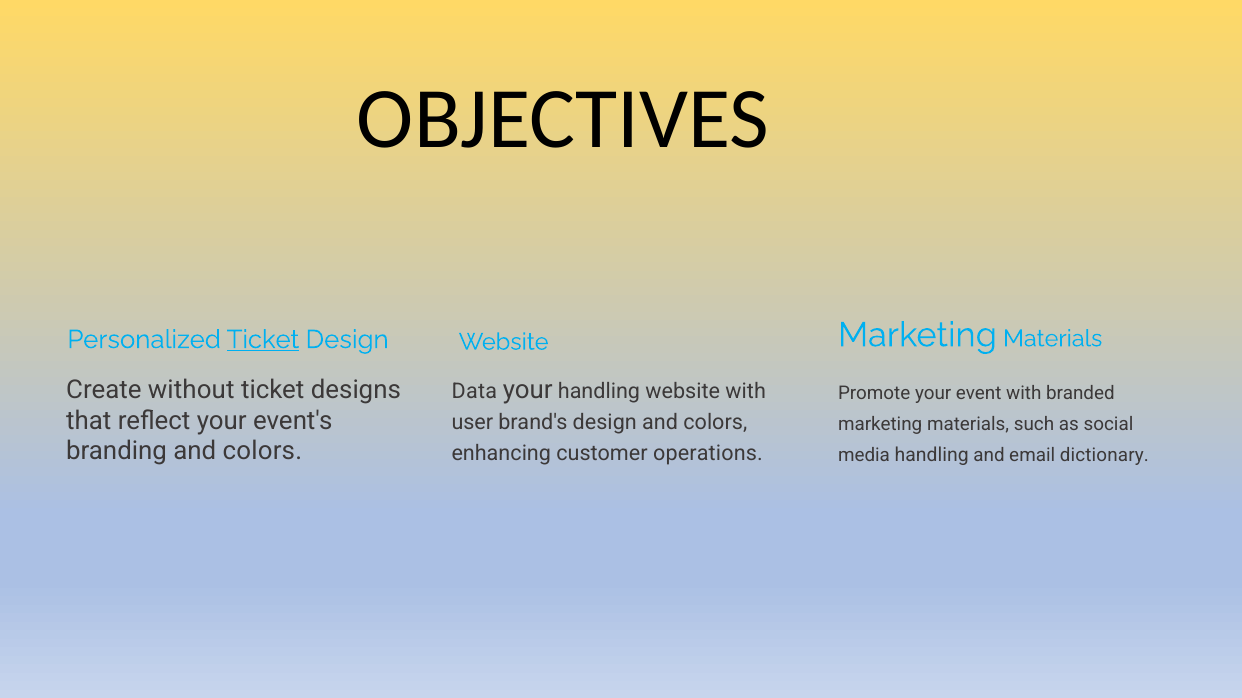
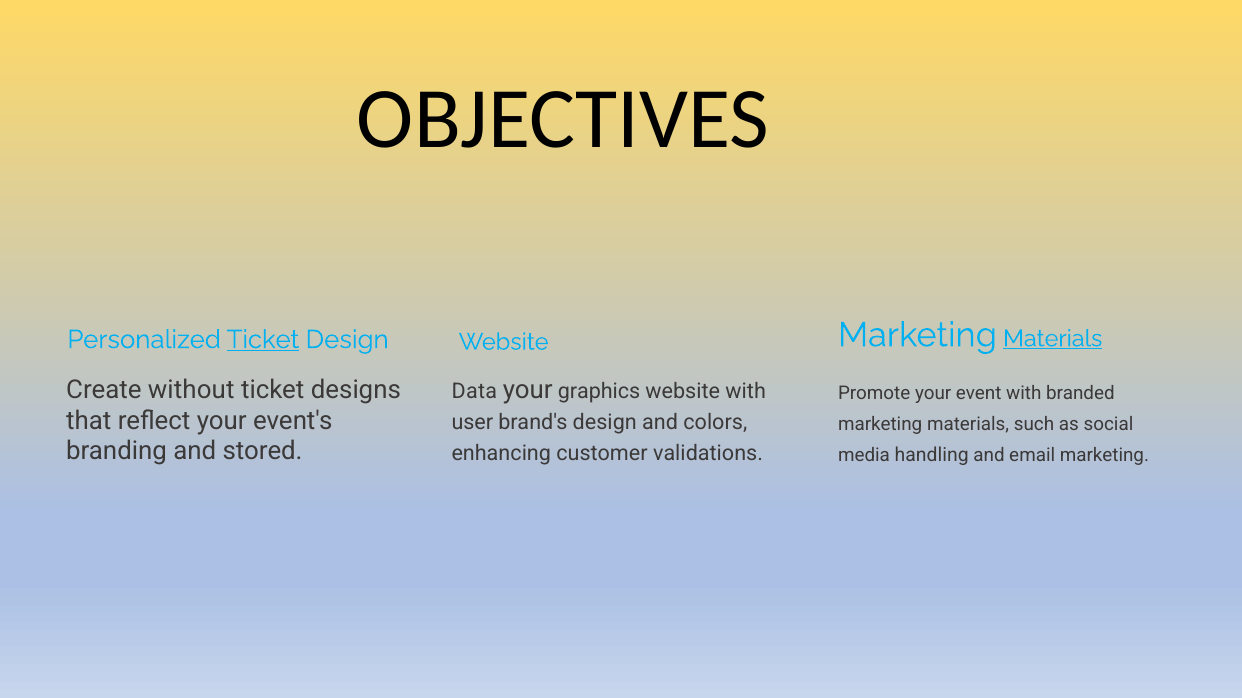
Materials at (1053, 339) underline: none -> present
your handling: handling -> graphics
branding and colors: colors -> stored
operations: operations -> validations
email dictionary: dictionary -> marketing
